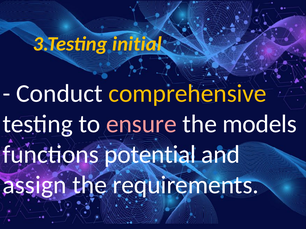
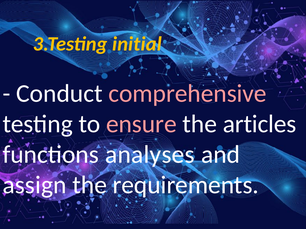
comprehensive colour: yellow -> pink
models: models -> articles
potential: potential -> analyses
